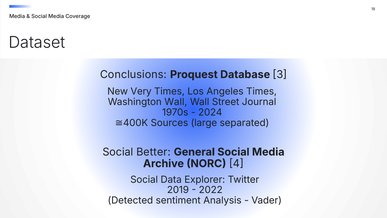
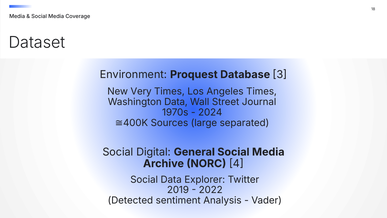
Conclusions: Conclusions -> Environment
Washington Wall: Wall -> Data
Better: Better -> Digital
